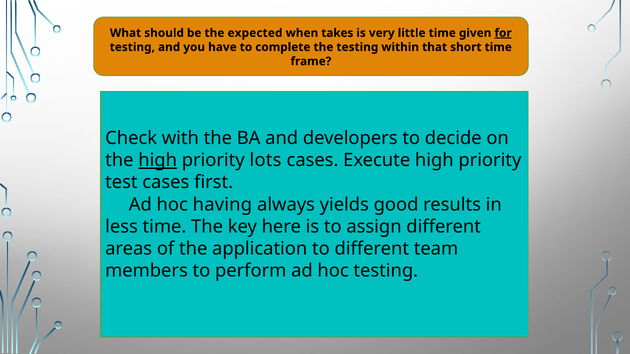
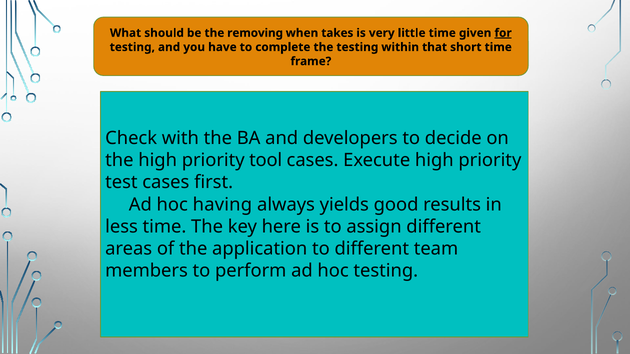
expected: expected -> removing
high at (158, 161) underline: present -> none
lots: lots -> tool
